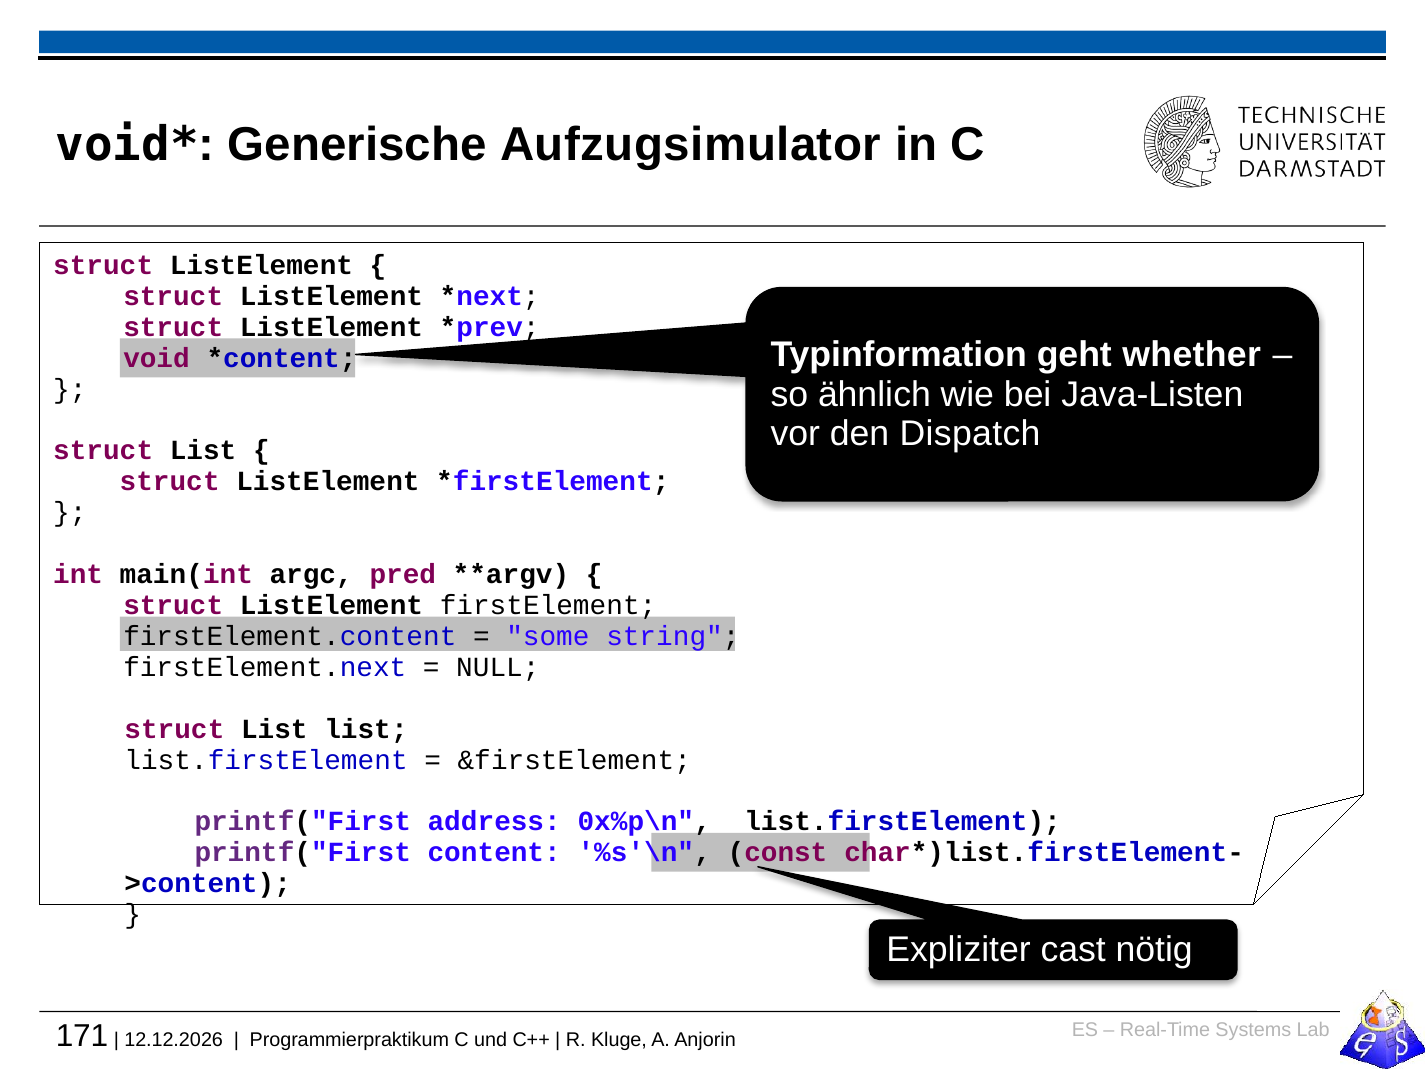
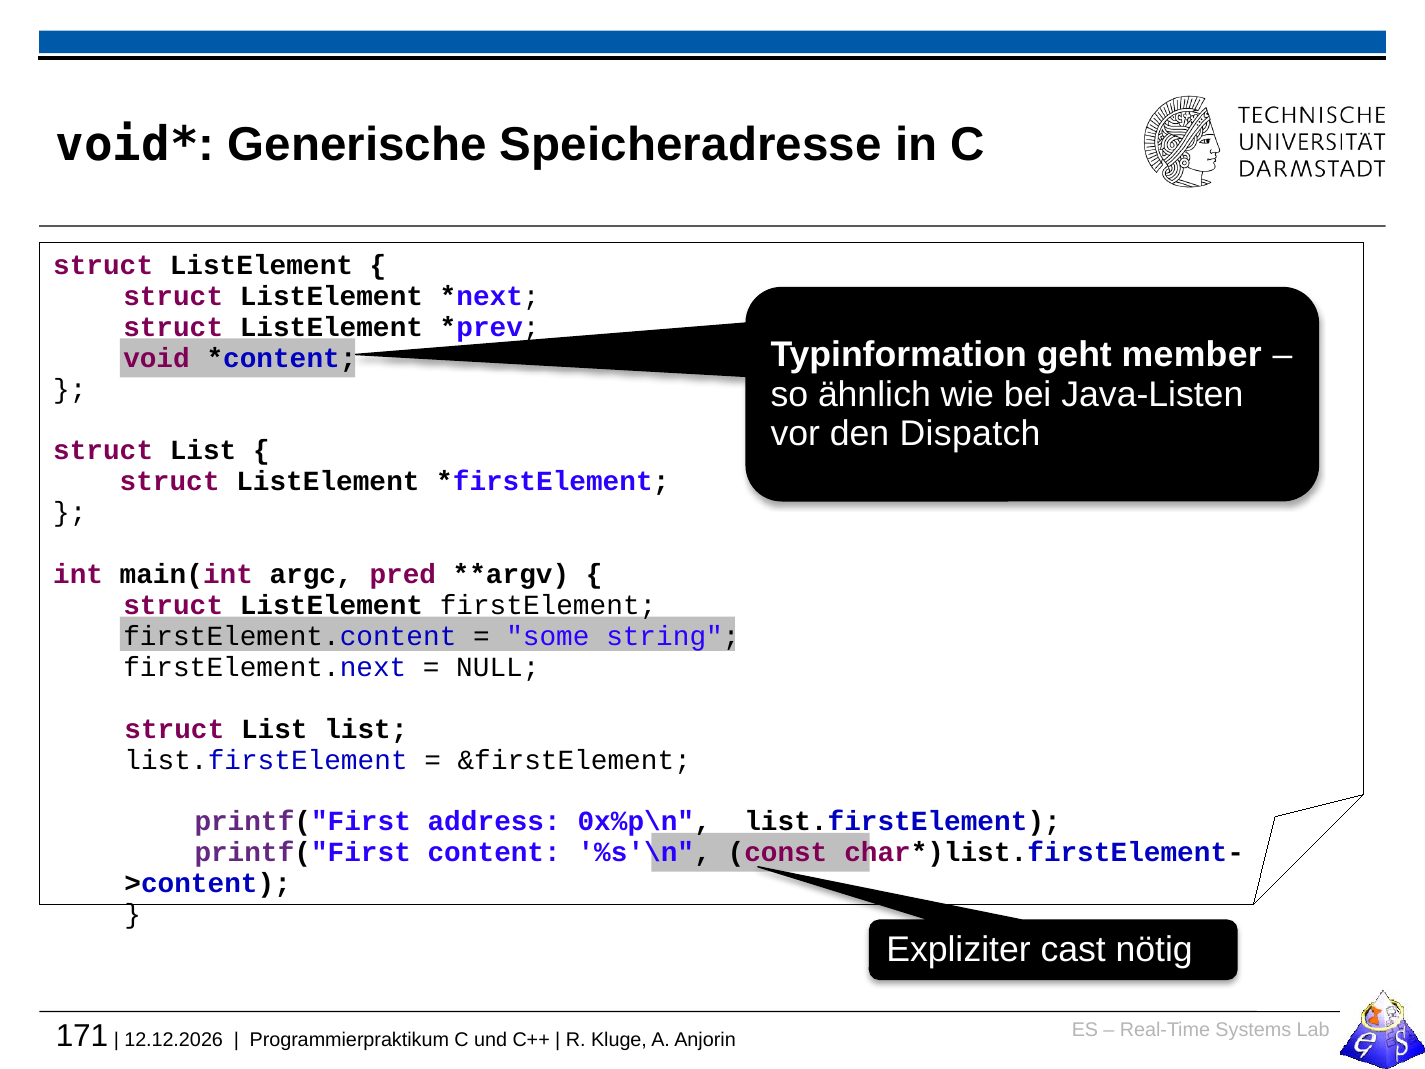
Aufzugsimulator: Aufzugsimulator -> Speicheradresse
whether: whether -> member
